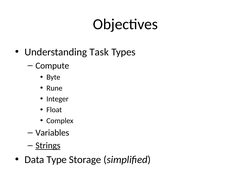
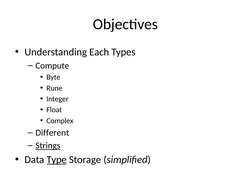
Task: Task -> Each
Variables: Variables -> Different
Type underline: none -> present
